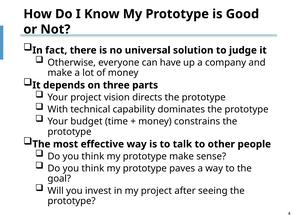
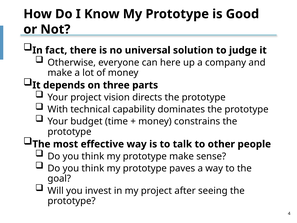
have: have -> here
